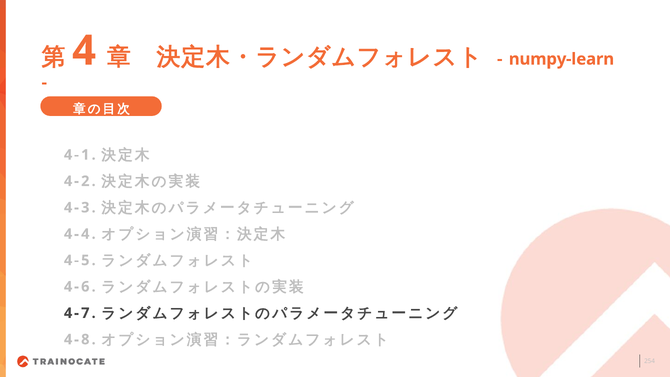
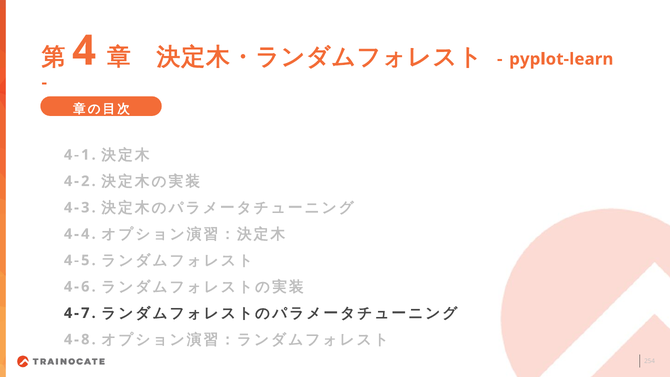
numpy-learn: numpy-learn -> pyplot-learn
